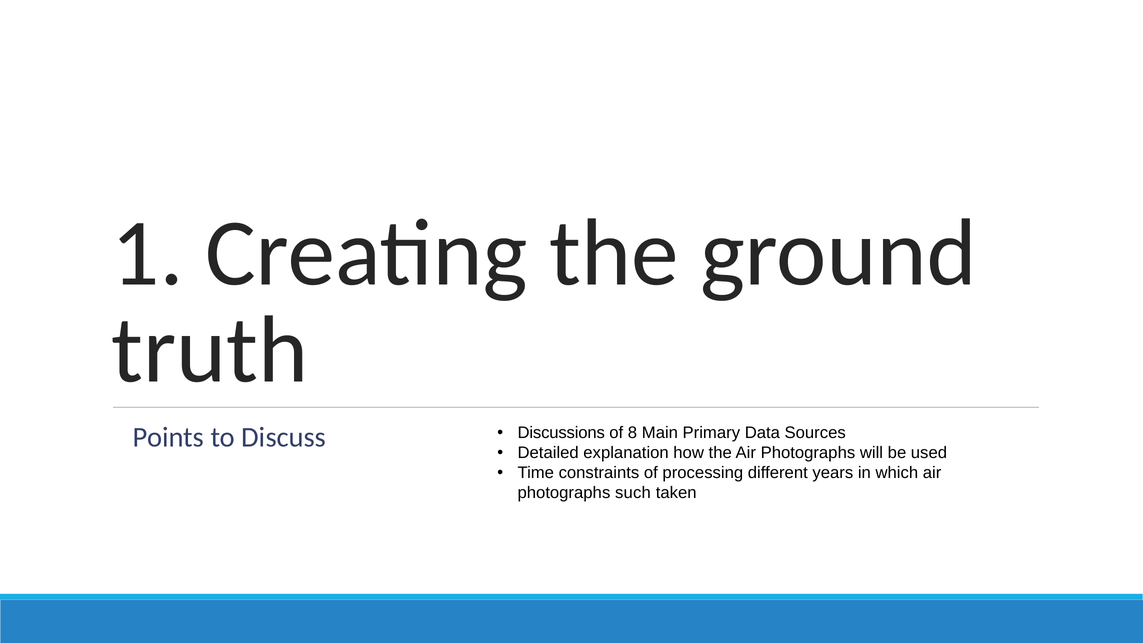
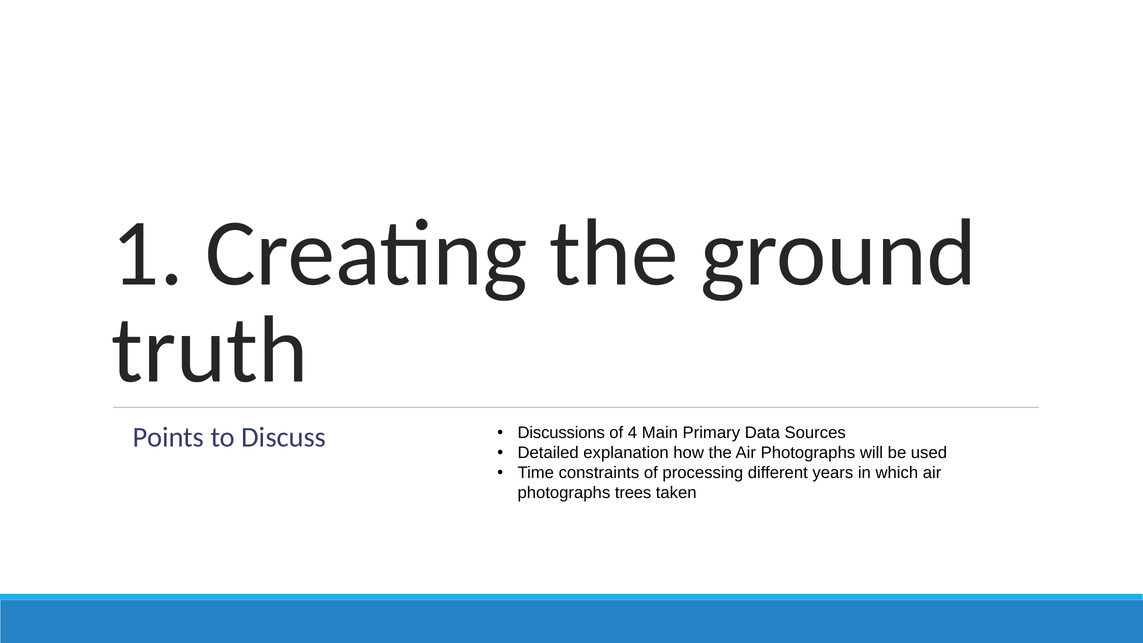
8: 8 -> 4
such: such -> trees
